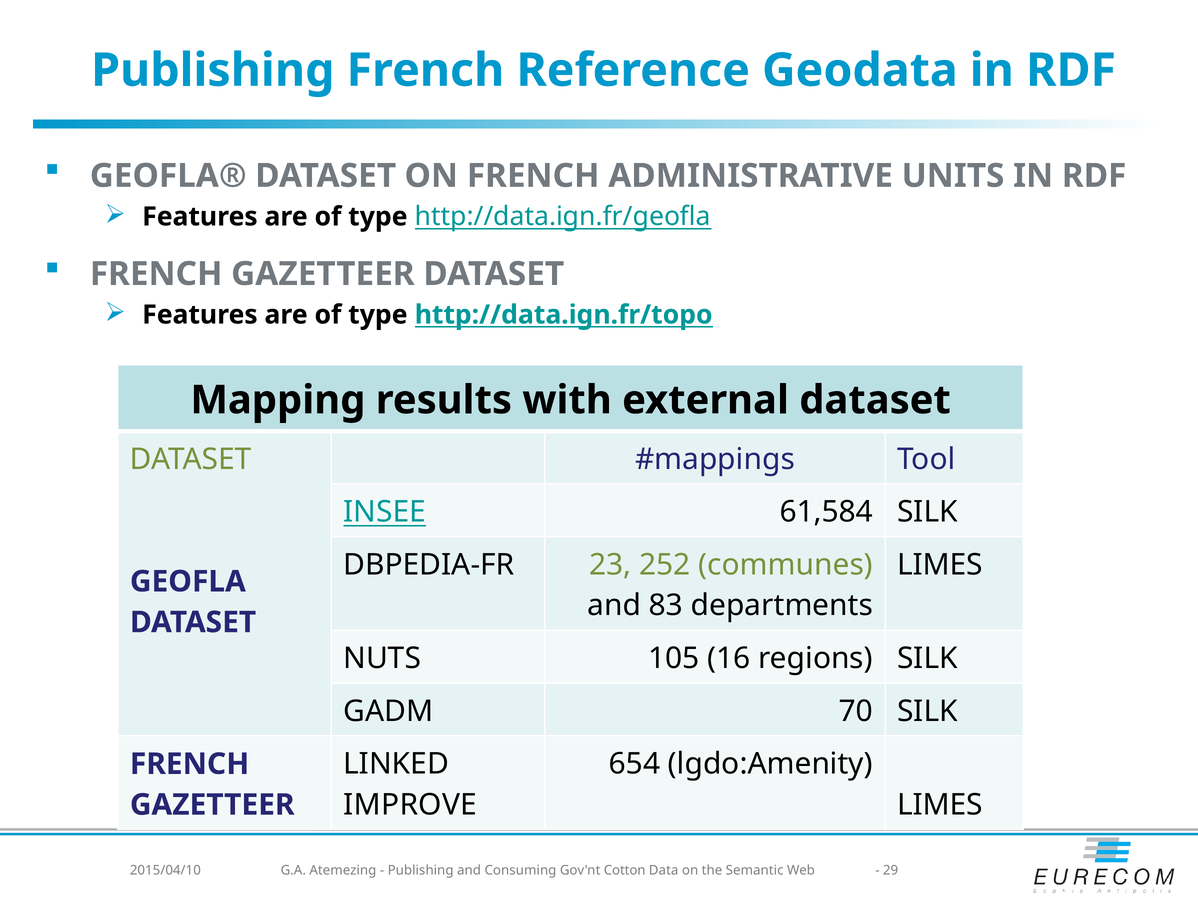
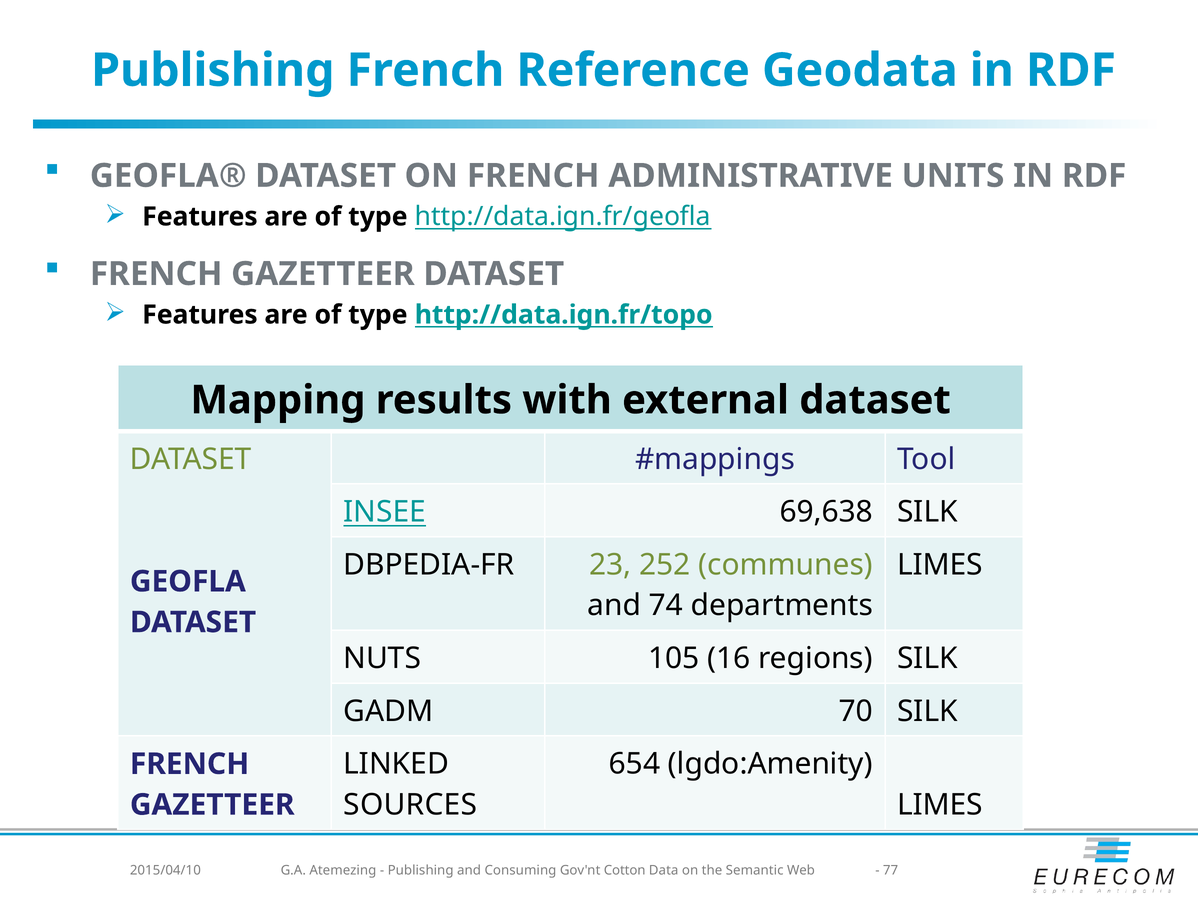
61,584: 61,584 -> 69,638
83: 83 -> 74
IMPROVE: IMPROVE -> SOURCES
29: 29 -> 77
